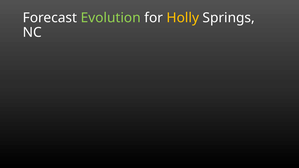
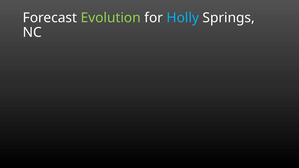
Holly colour: yellow -> light blue
